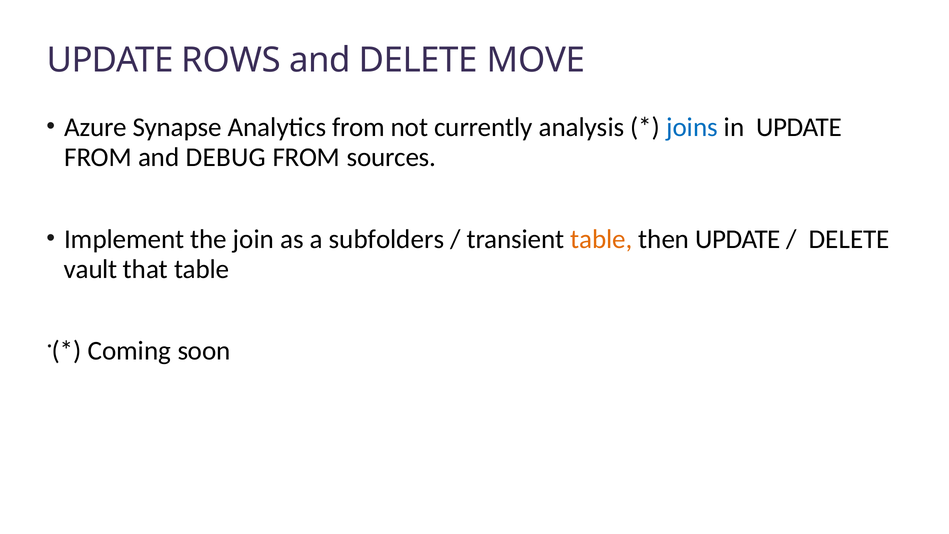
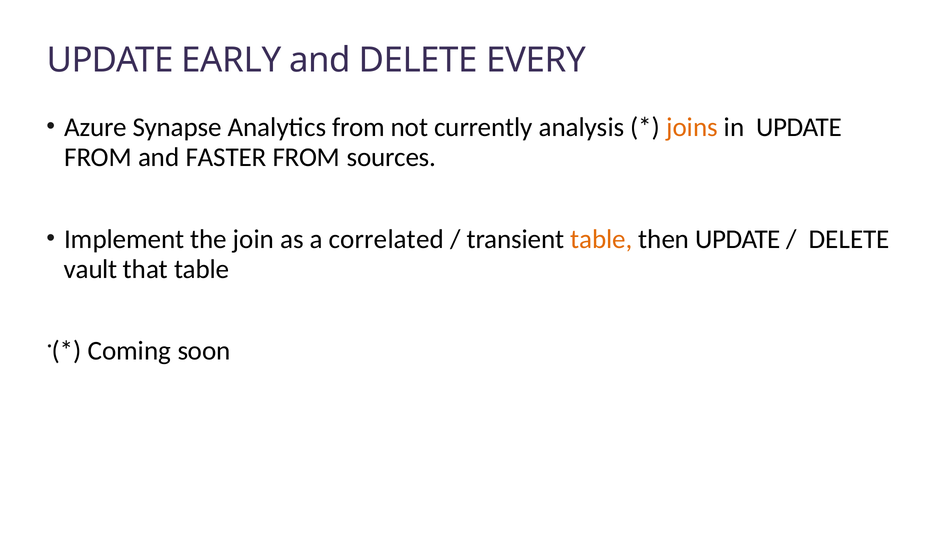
ROWS: ROWS -> EARLY
MOVE: MOVE -> EVERY
joins colour: blue -> orange
DEBUG: DEBUG -> FASTER
subfolders: subfolders -> correlated
